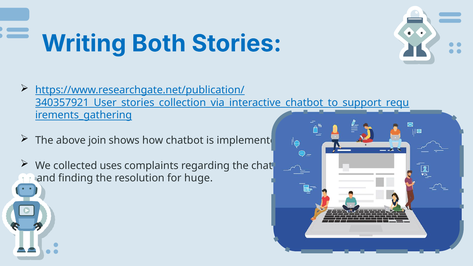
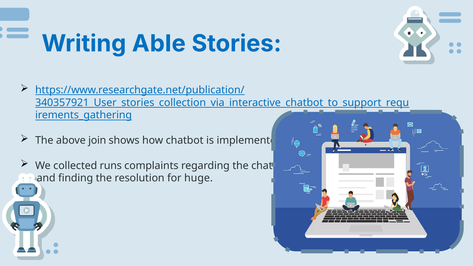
Both: Both -> Able
uses: uses -> runs
